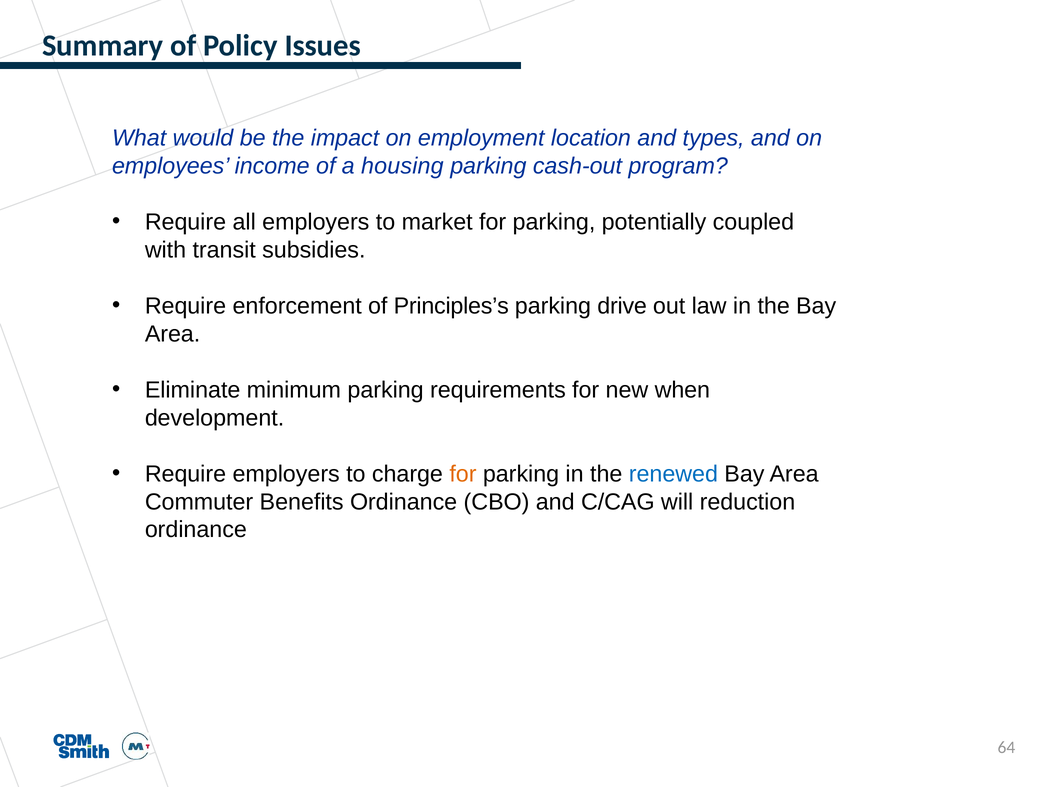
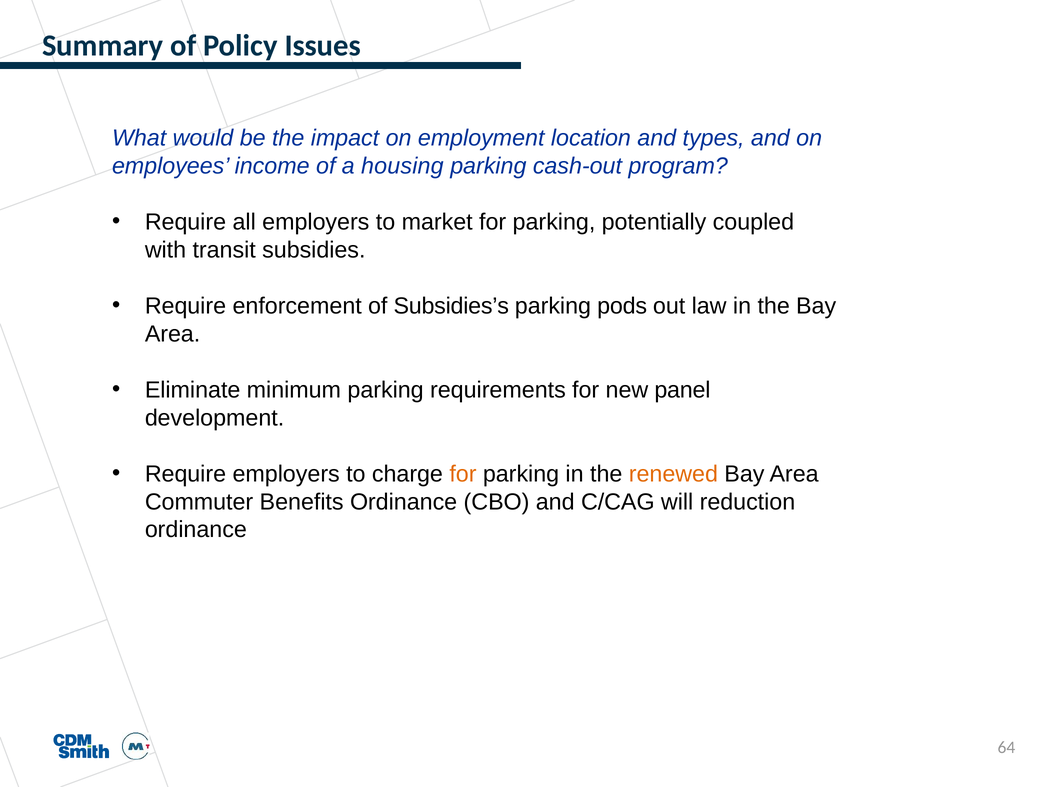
Principles’s: Principles’s -> Subsidies’s
drive: drive -> pods
when: when -> panel
renewed colour: blue -> orange
